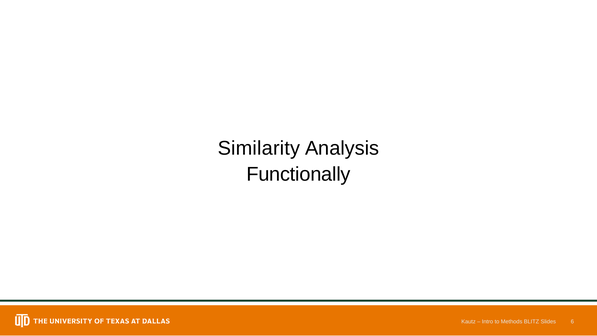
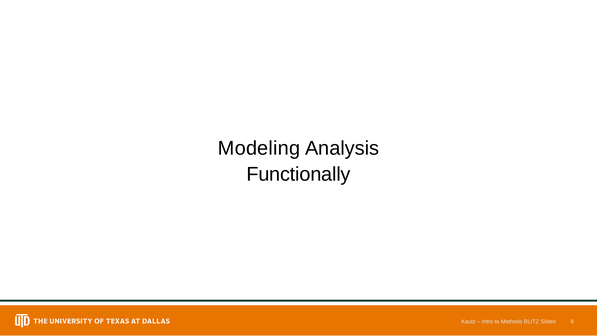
Similarity: Similarity -> Modeling
